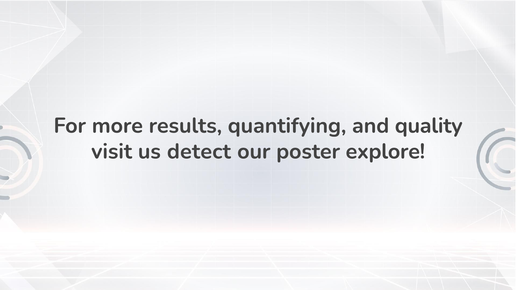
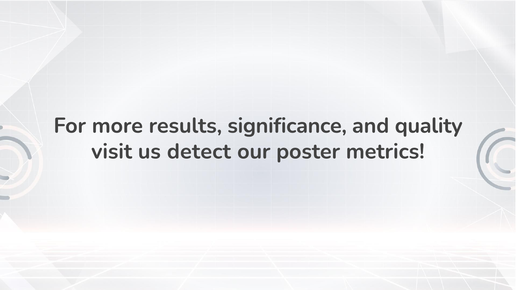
quantifying: quantifying -> significance
explore: explore -> metrics
